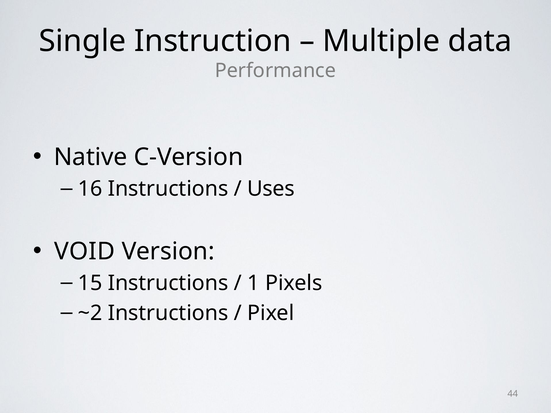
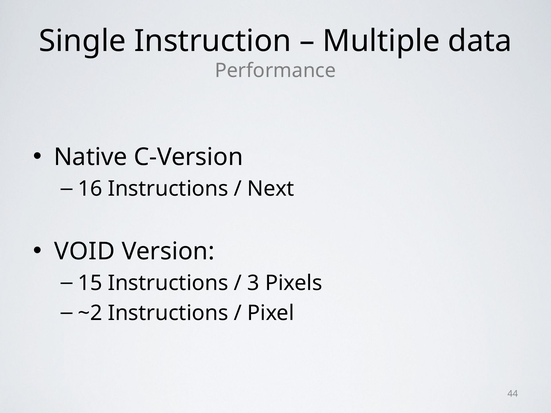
Uses: Uses -> Next
1: 1 -> 3
